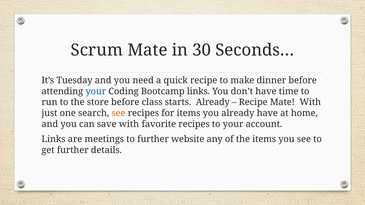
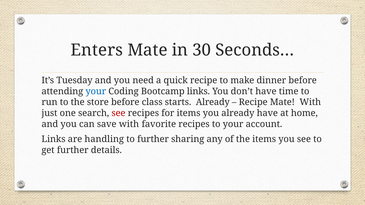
Scrum: Scrum -> Enters
see at (118, 113) colour: orange -> red
meetings: meetings -> handling
website: website -> sharing
